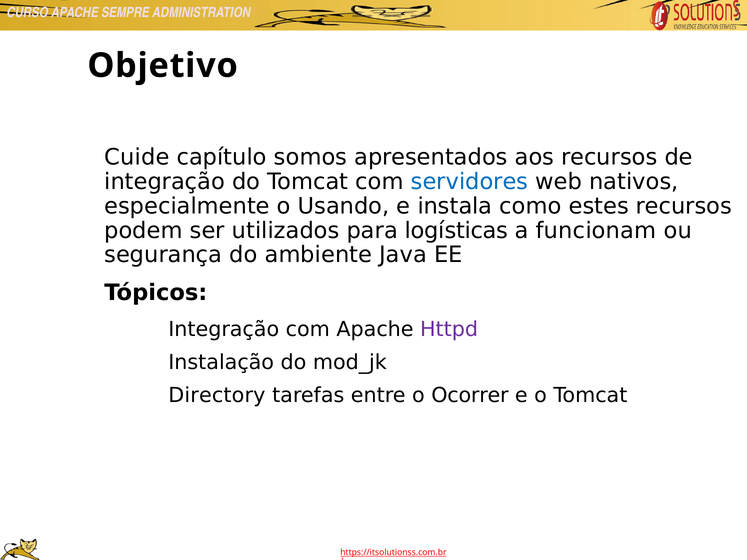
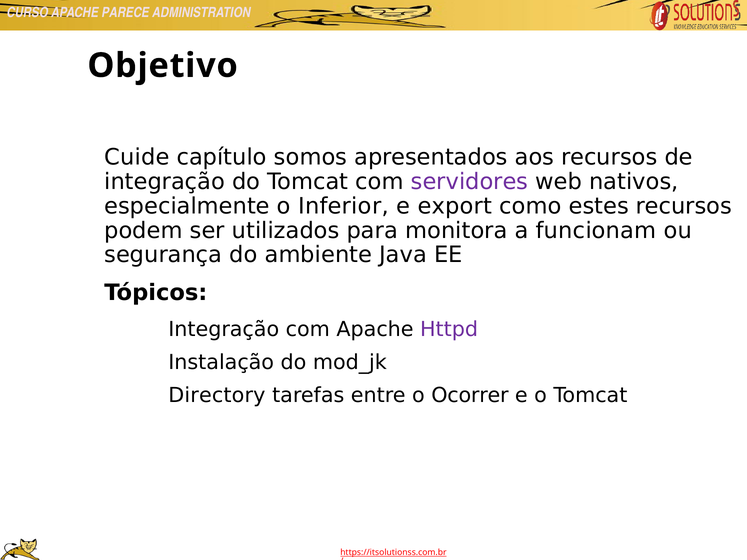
SEMPRE: SEMPRE -> PARECE
servidores colour: blue -> purple
Usando: Usando -> Inferior
instala: instala -> export
logísticas: logísticas -> monitora
